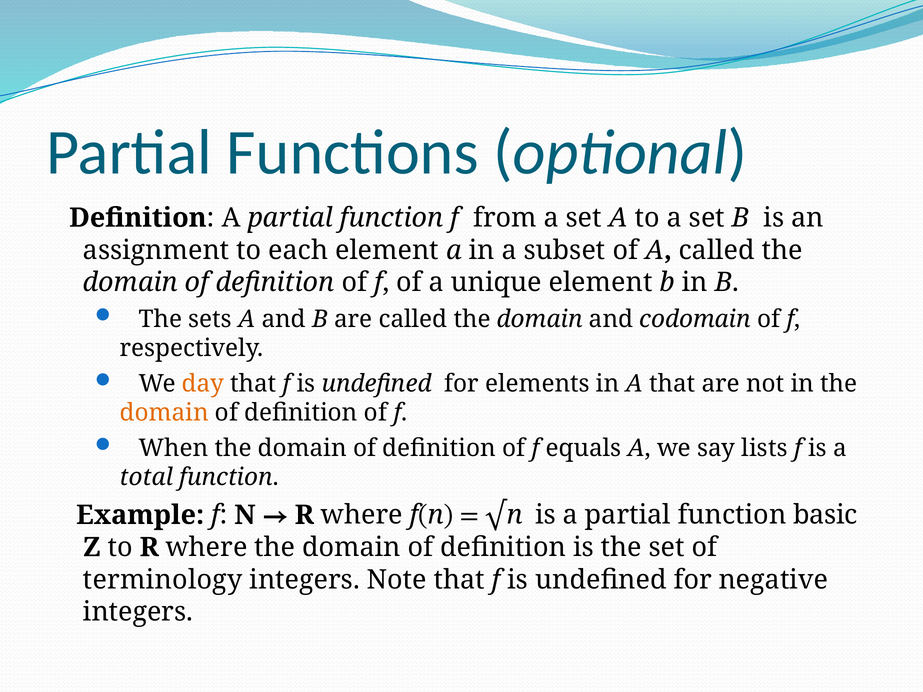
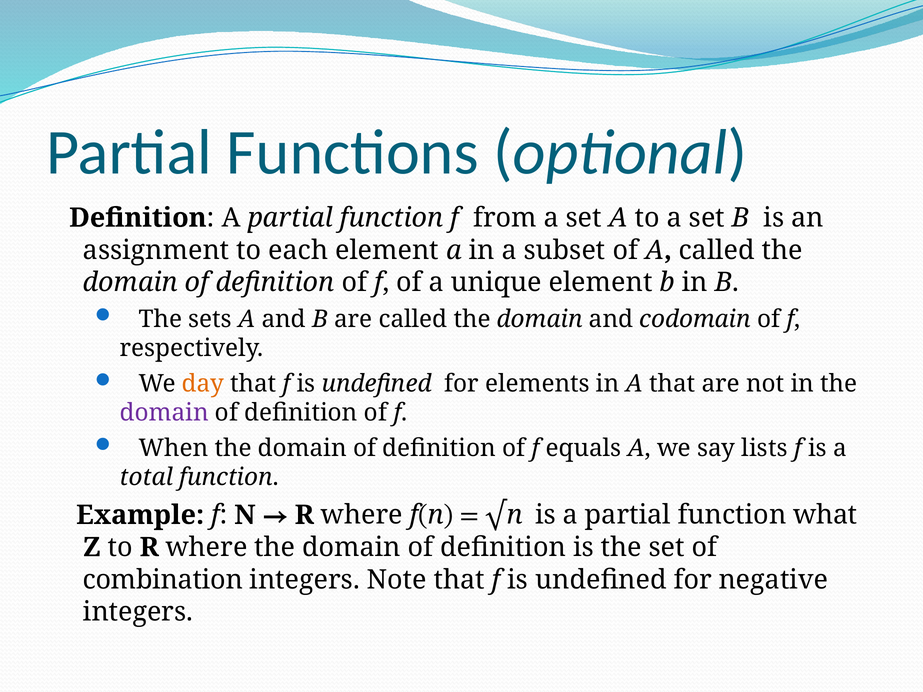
domain at (164, 413) colour: orange -> purple
basic: basic -> what
terminology: terminology -> combination
